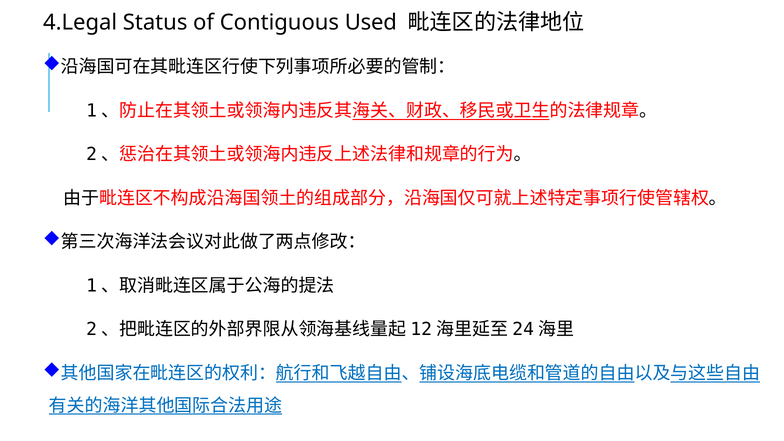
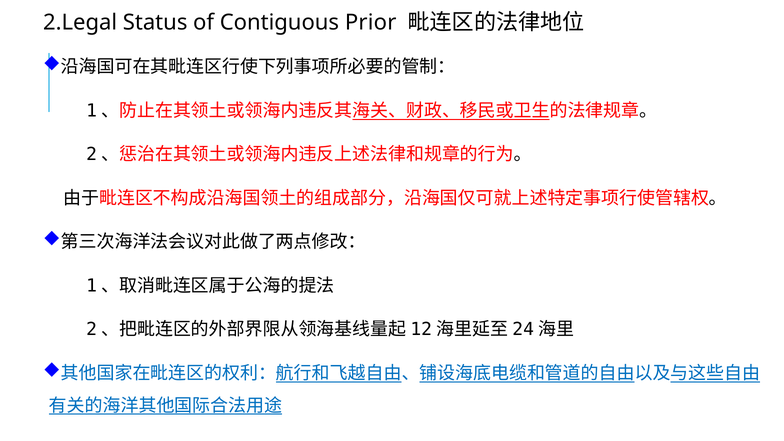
4.Legal: 4.Legal -> 2.Legal
Used: Used -> Prior
